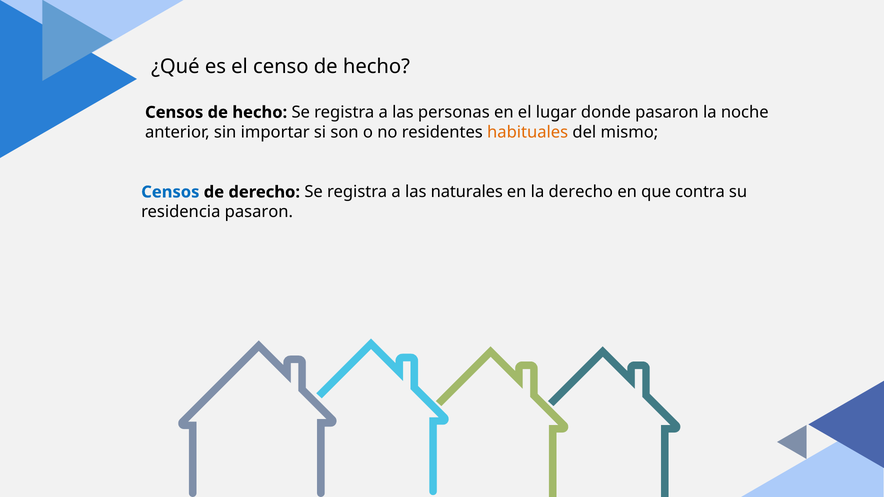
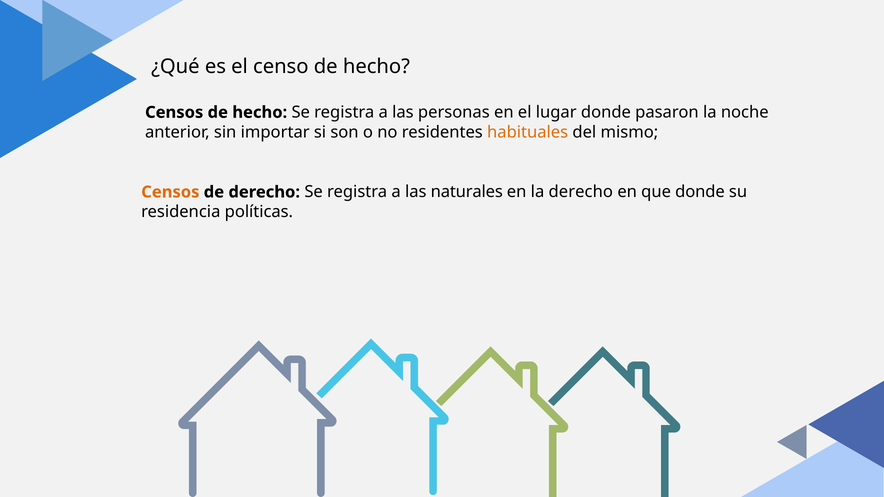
Censos at (170, 192) colour: blue -> orange
que contra: contra -> donde
residencia pasaron: pasaron -> políticas
